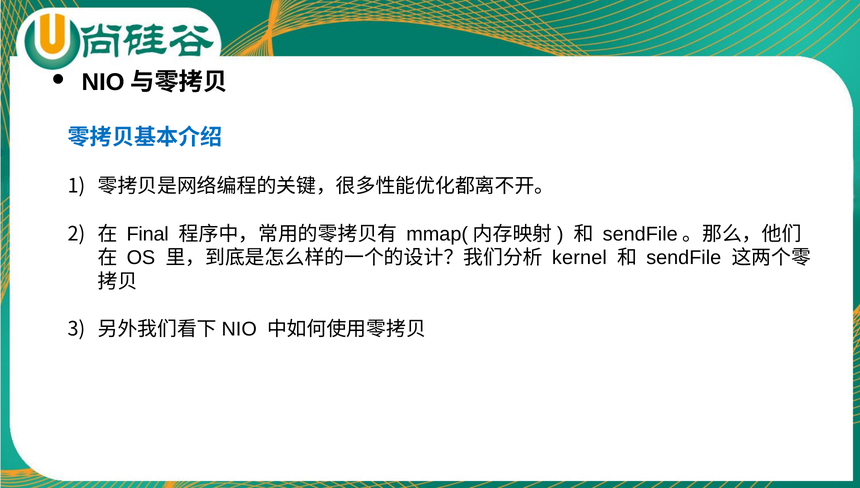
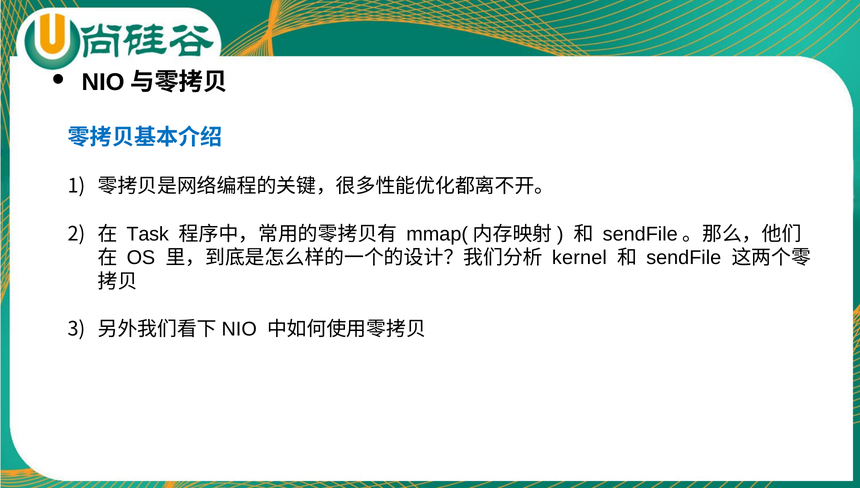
Final: Final -> Task
